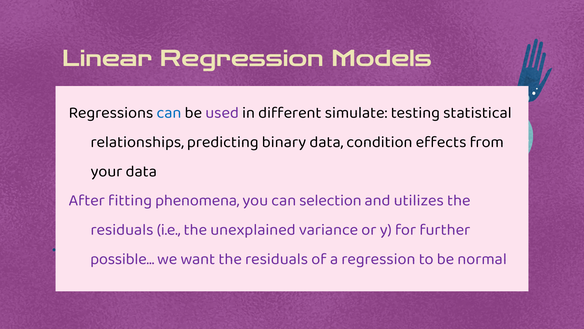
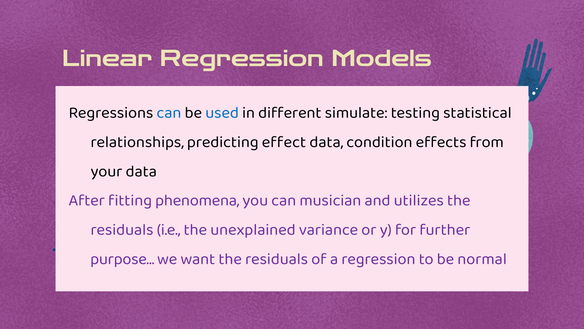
used colour: purple -> blue
binary: binary -> effect
selection: selection -> musician
possible…: possible… -> purpose…
